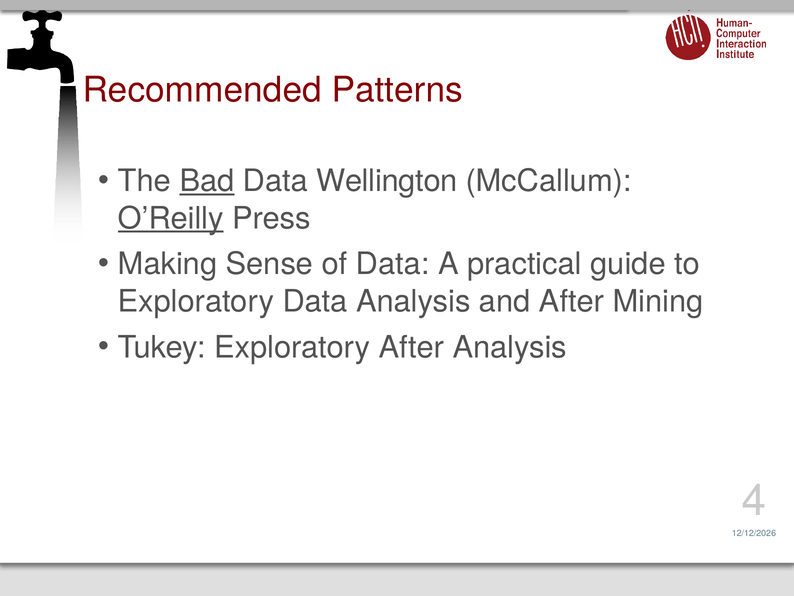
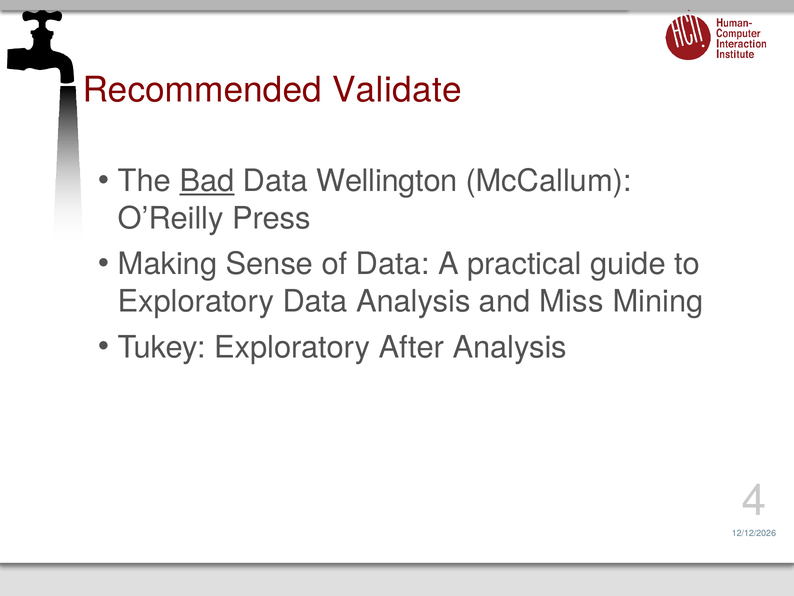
Patterns: Patterns -> Validate
O’Reilly underline: present -> none
and After: After -> Miss
